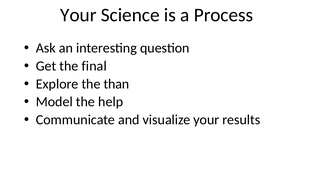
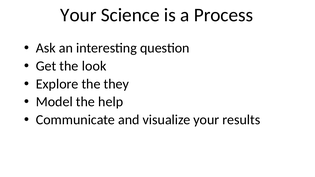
final: final -> look
than: than -> they
